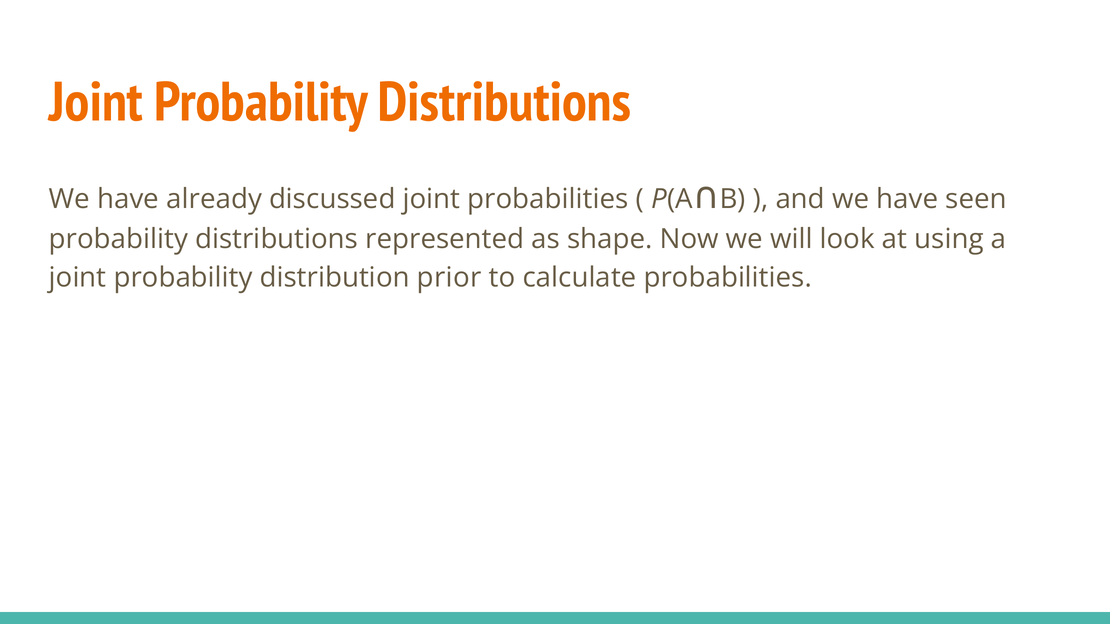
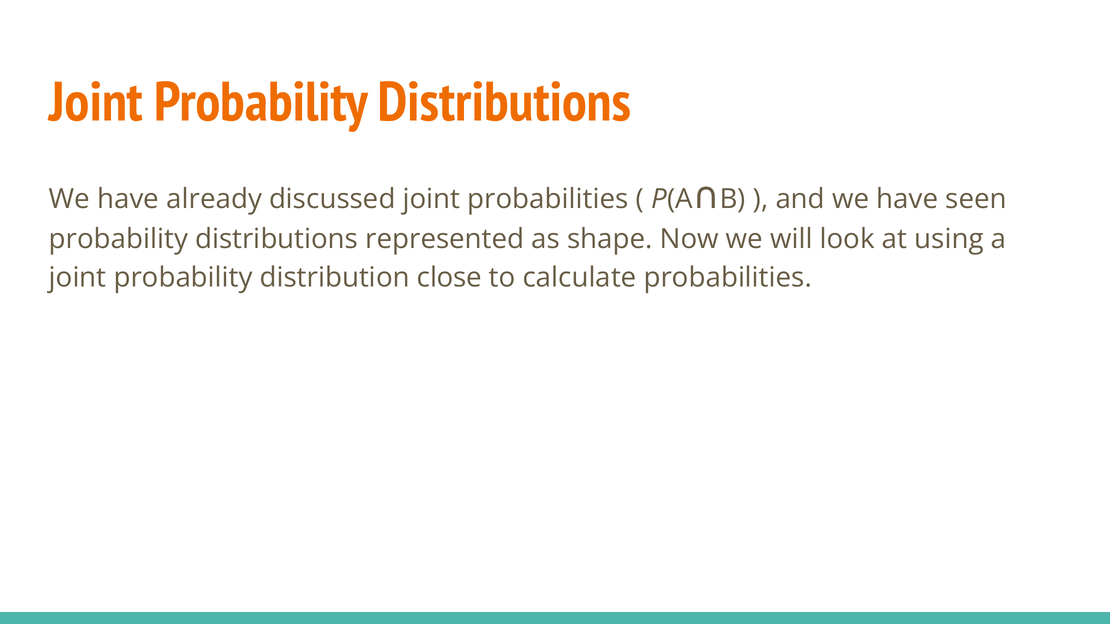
prior: prior -> close
